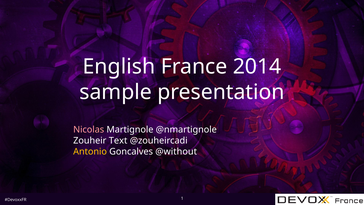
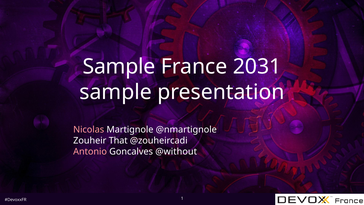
English at (119, 67): English -> Sample
2014: 2014 -> 2031
Text: Text -> That
Antonio colour: yellow -> pink
